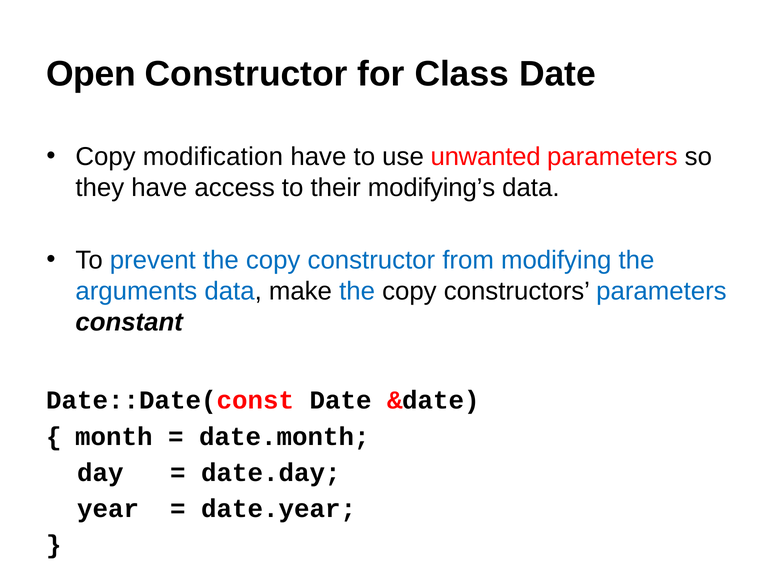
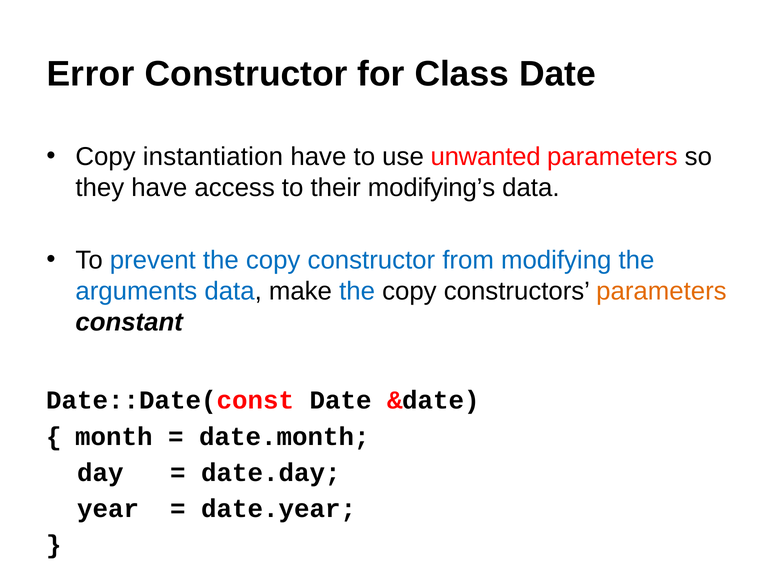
Open: Open -> Error
modification: modification -> instantiation
parameters at (661, 291) colour: blue -> orange
